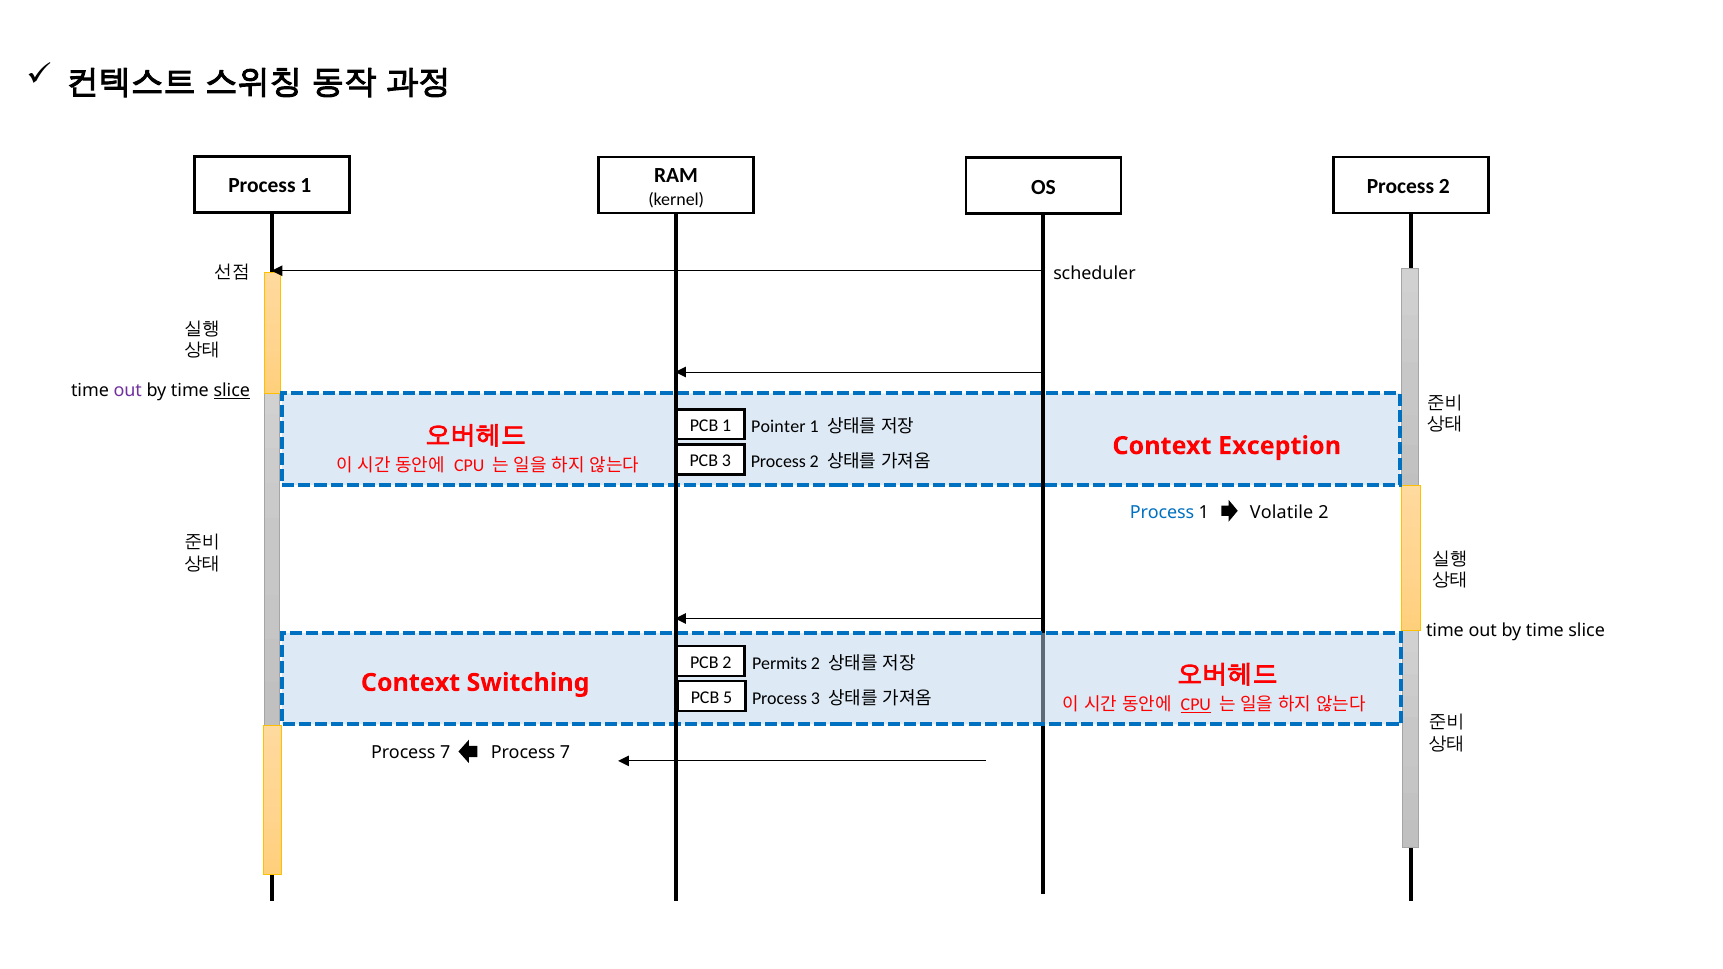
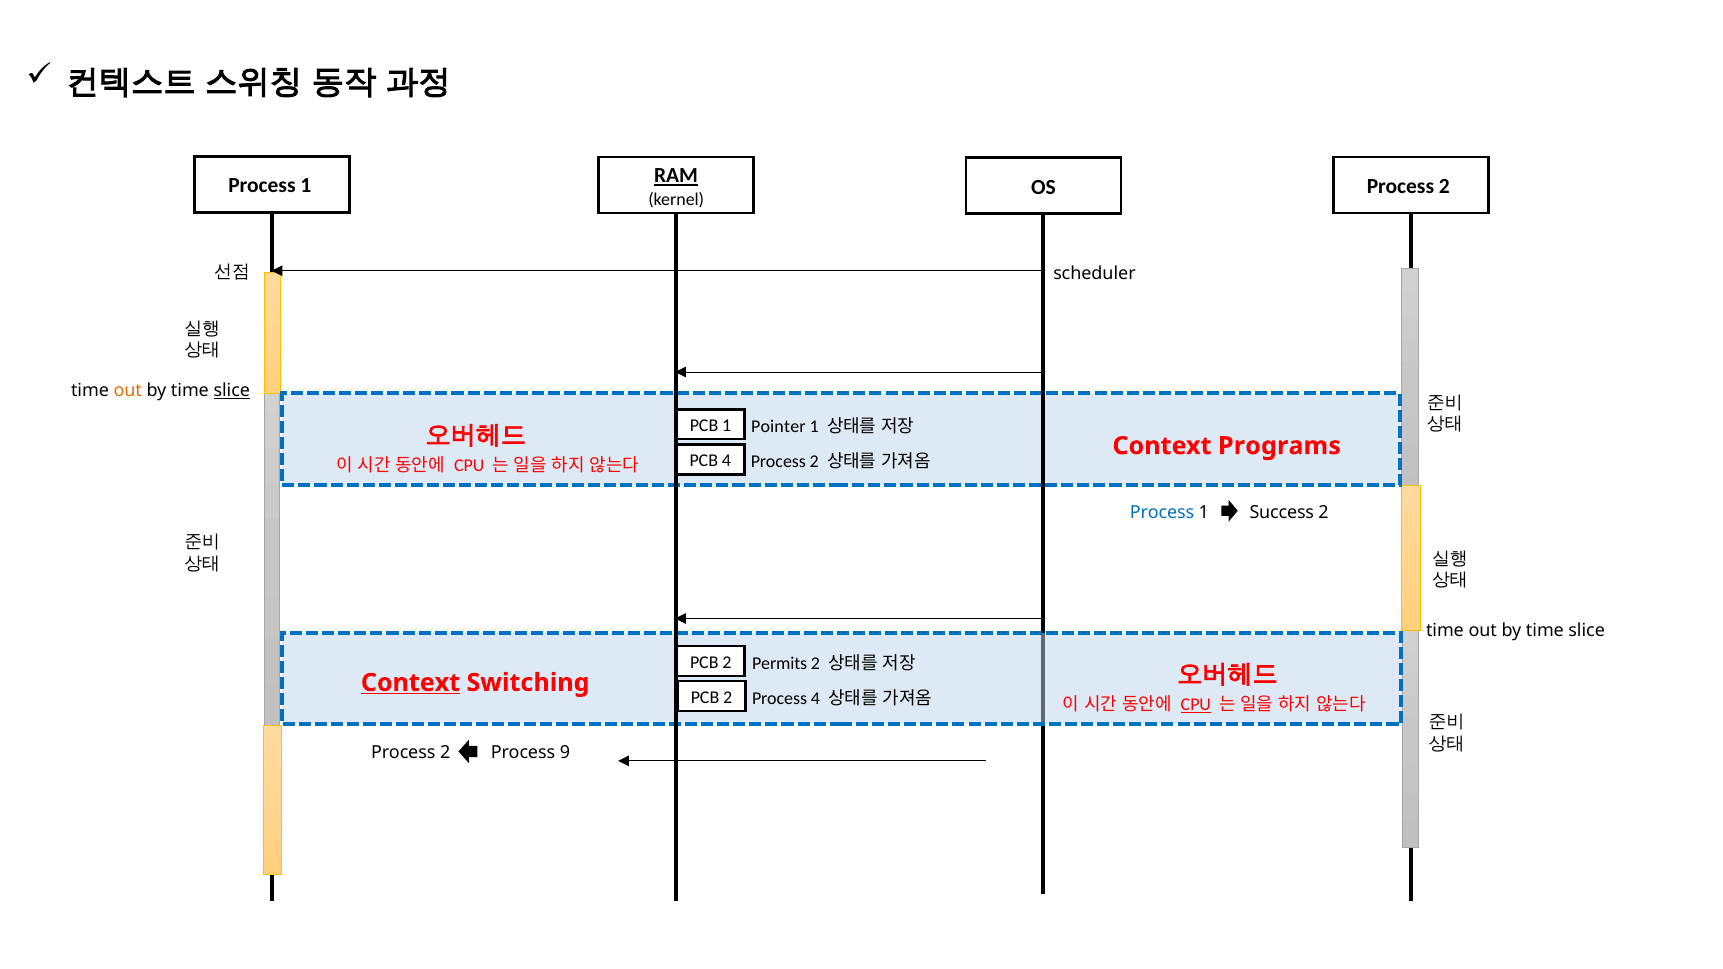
RAM underline: none -> present
out at (128, 390) colour: purple -> orange
PCB 3: 3 -> 4
Exception: Exception -> Programs
Volatile: Volatile -> Success
Context at (410, 683) underline: none -> present
5 at (728, 697): 5 -> 2
Process 3: 3 -> 4
7 at (445, 753): 7 -> 2
7 at (565, 753): 7 -> 9
